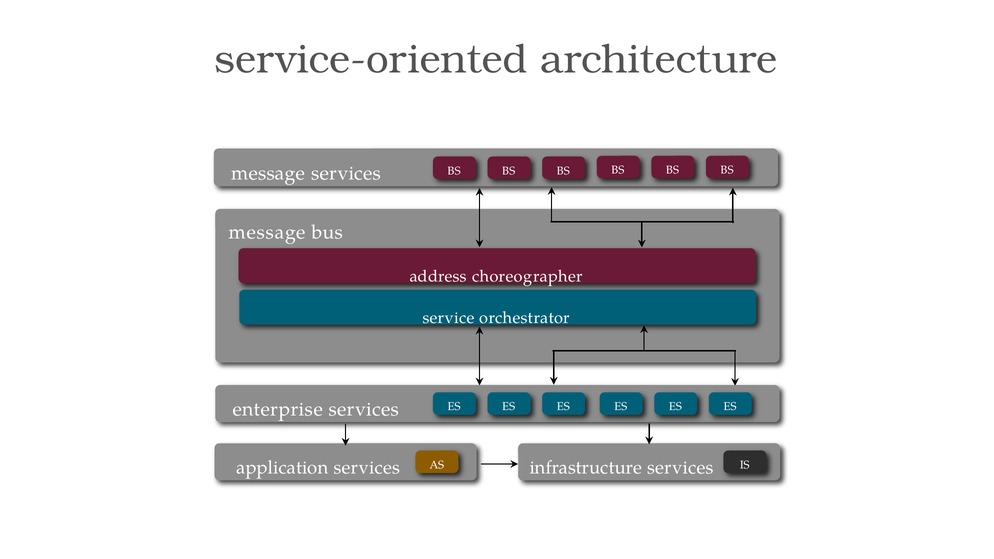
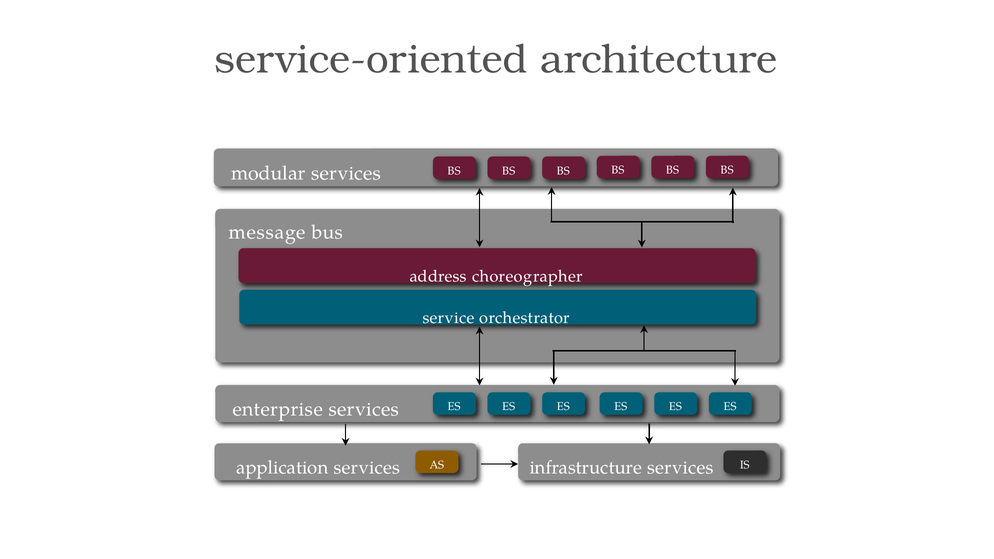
message at (268, 173): message -> modular
